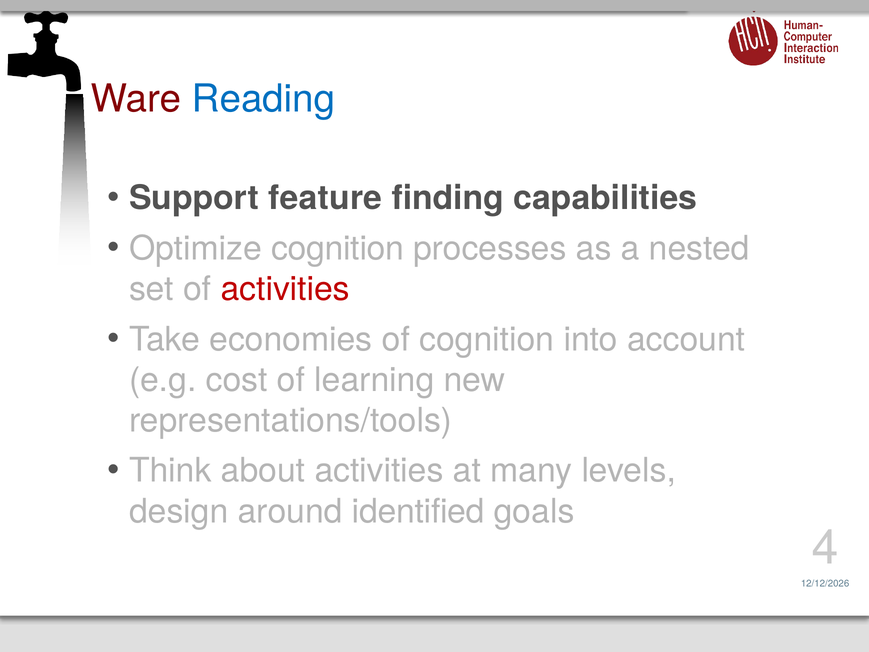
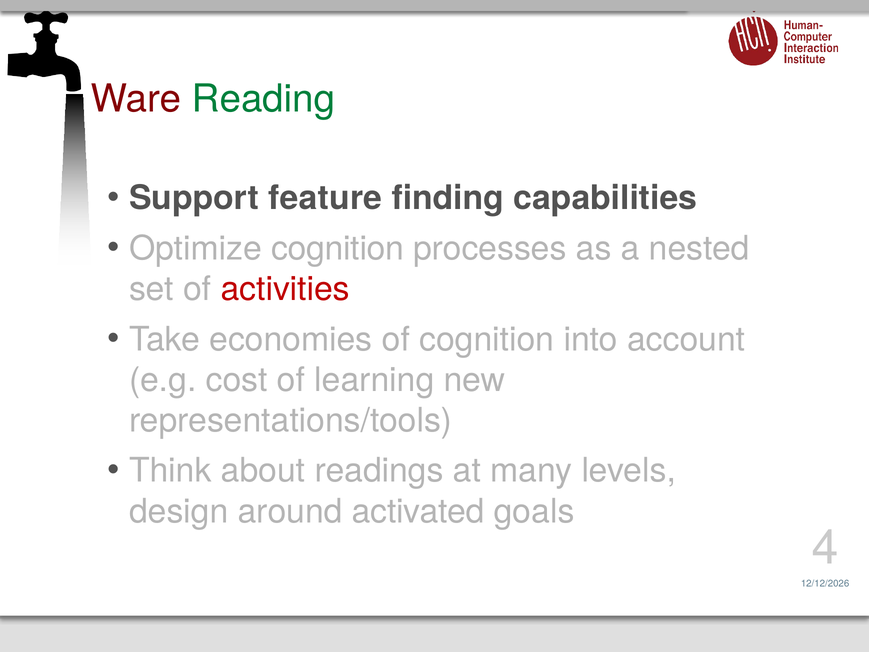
Reading colour: blue -> green
about activities: activities -> readings
identified: identified -> activated
